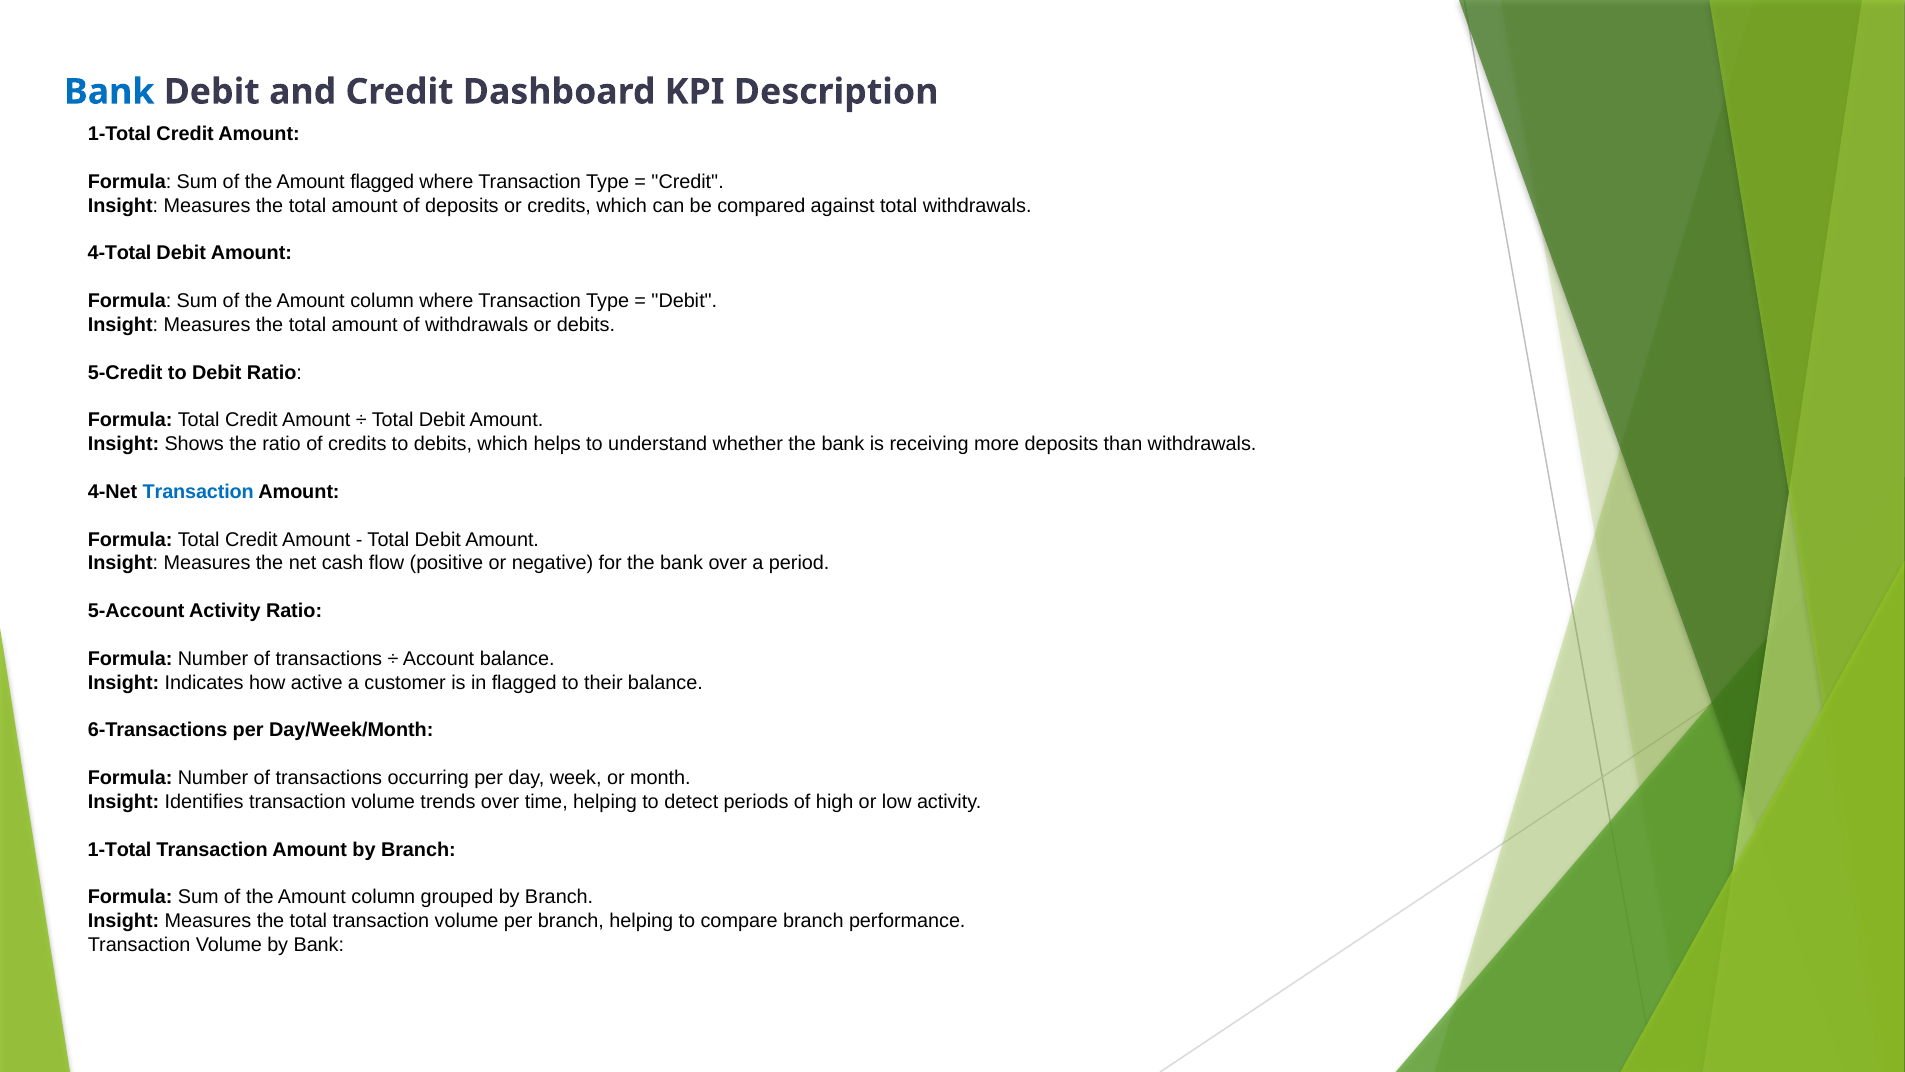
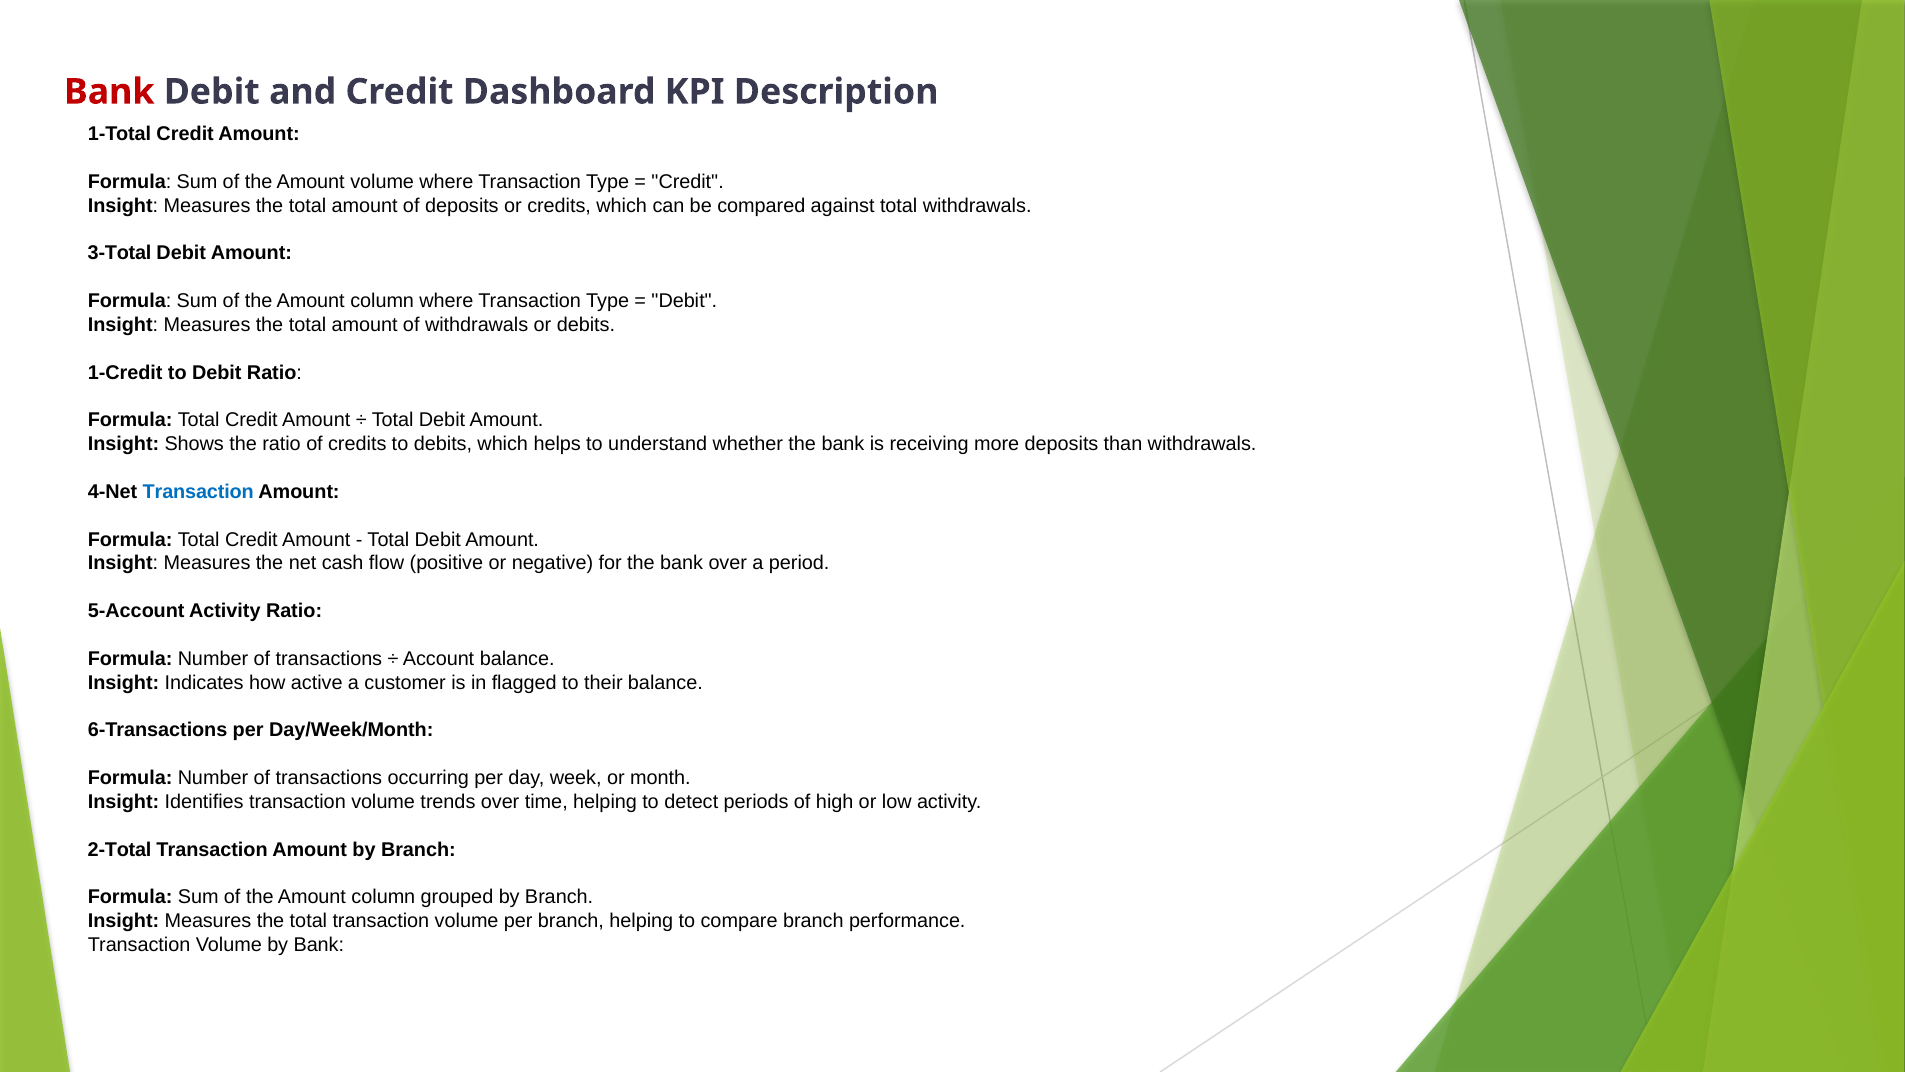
Bank at (109, 92) colour: blue -> red
Amount flagged: flagged -> volume
4-Total: 4-Total -> 3-Total
5-Credit: 5-Credit -> 1-Credit
1-Total at (120, 849): 1-Total -> 2-Total
